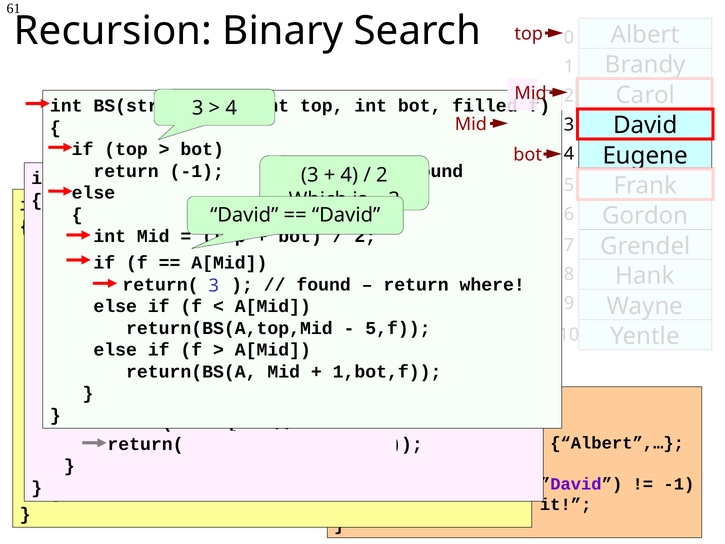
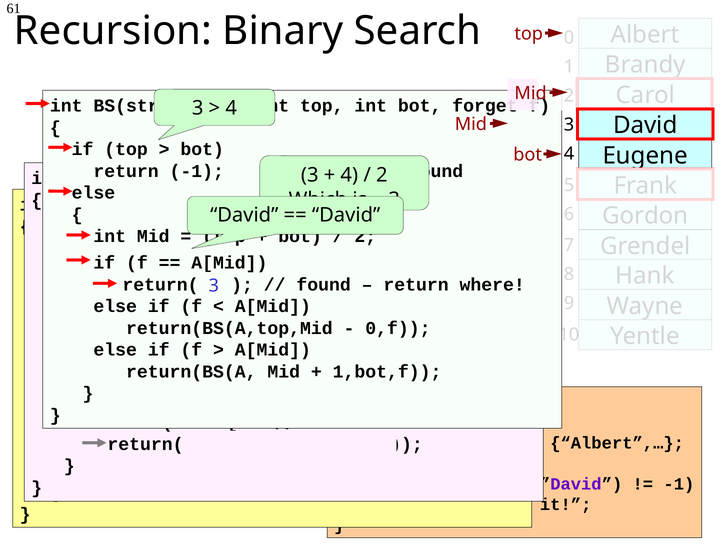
filled: filled -> forget
5,f: 5,f -> 0,f
